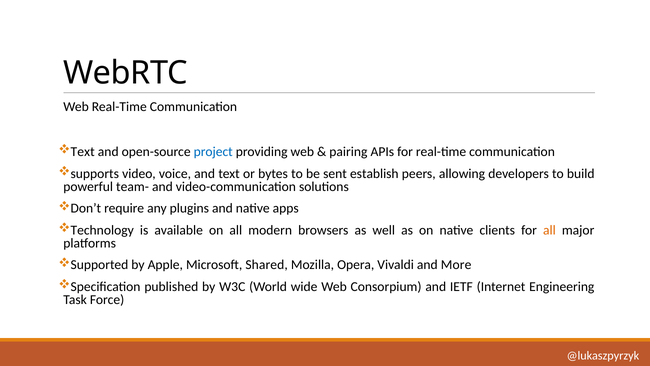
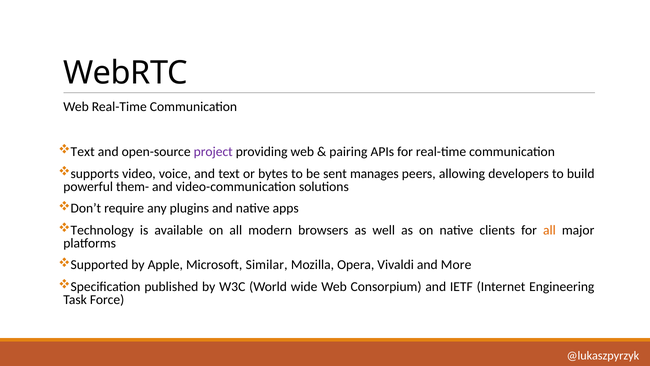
project colour: blue -> purple
establish: establish -> manages
team-: team- -> them-
Shared: Shared -> Similar
